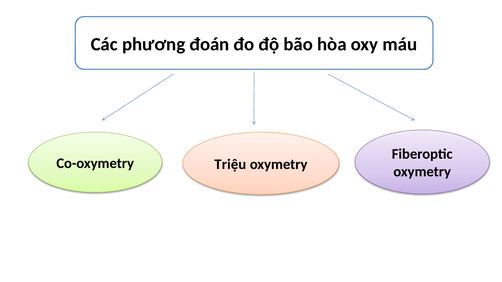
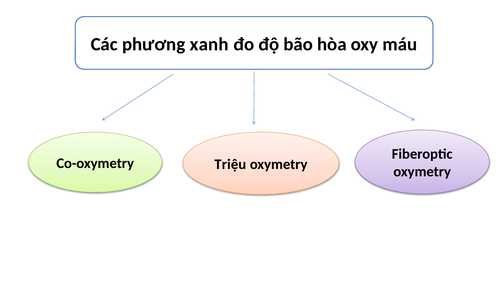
đoán: đoán -> xanh
